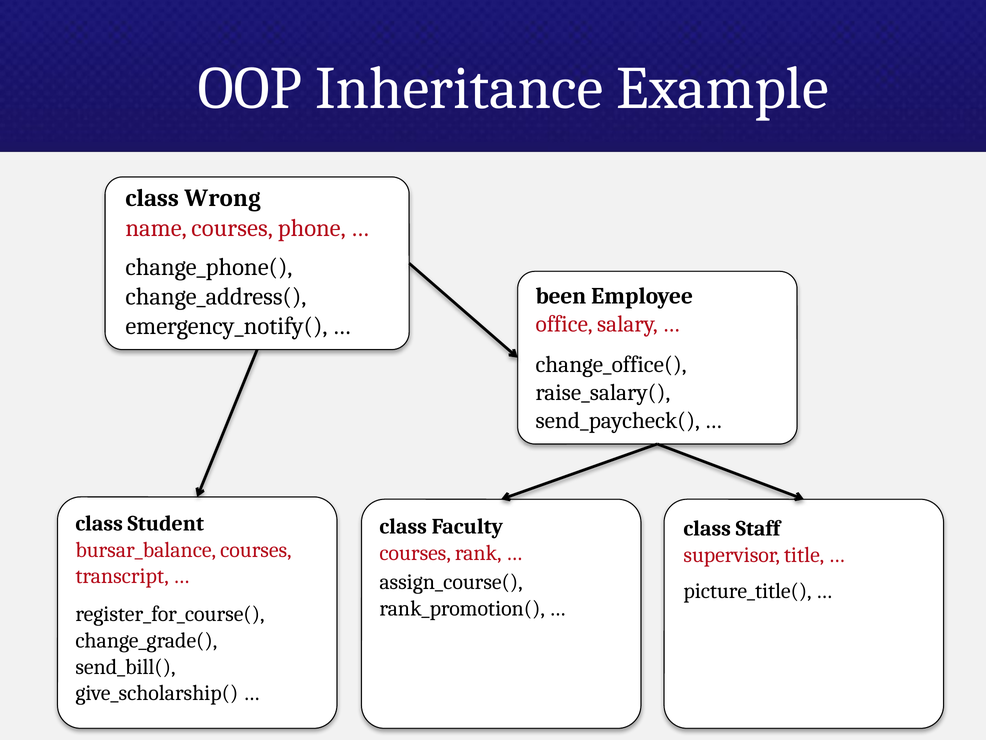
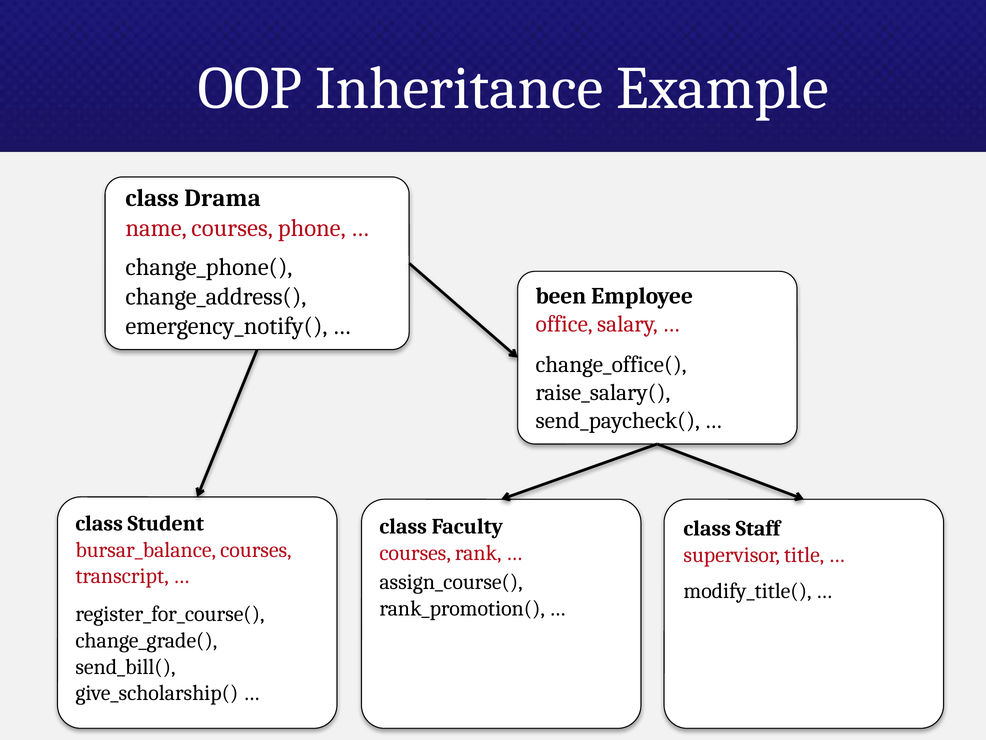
Wrong: Wrong -> Drama
picture_title(: picture_title( -> modify_title(
